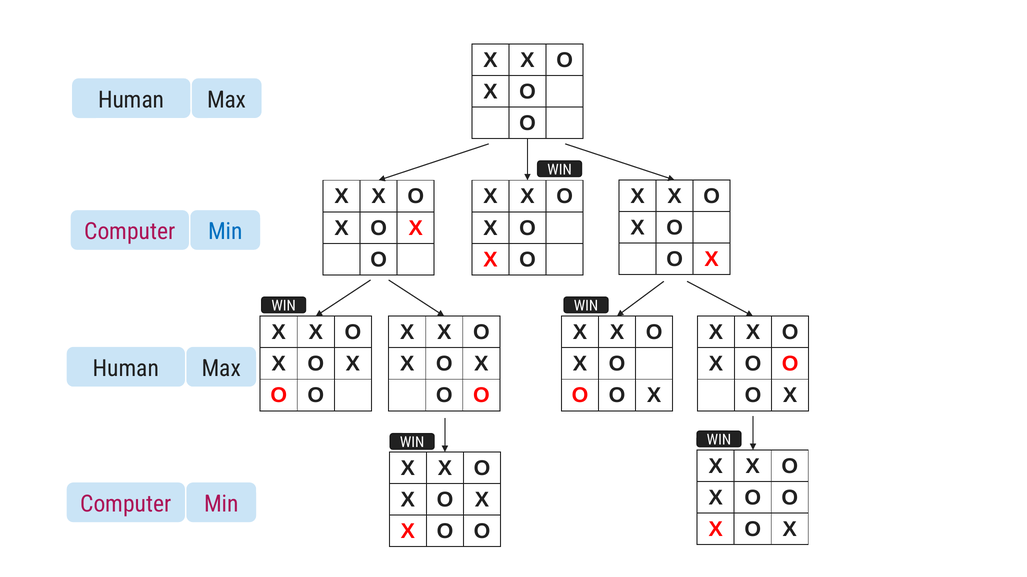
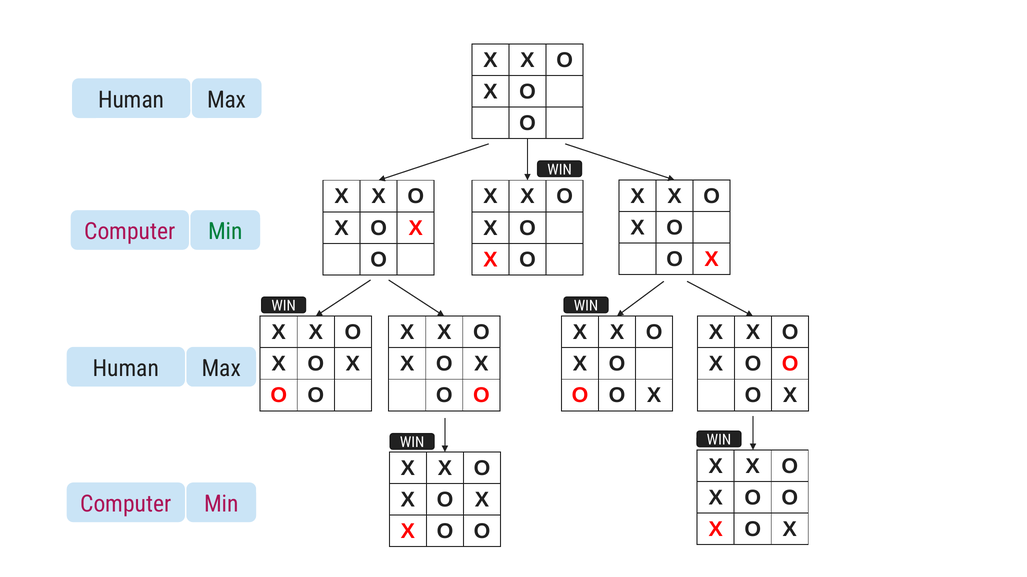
Min at (225, 232) colour: blue -> green
